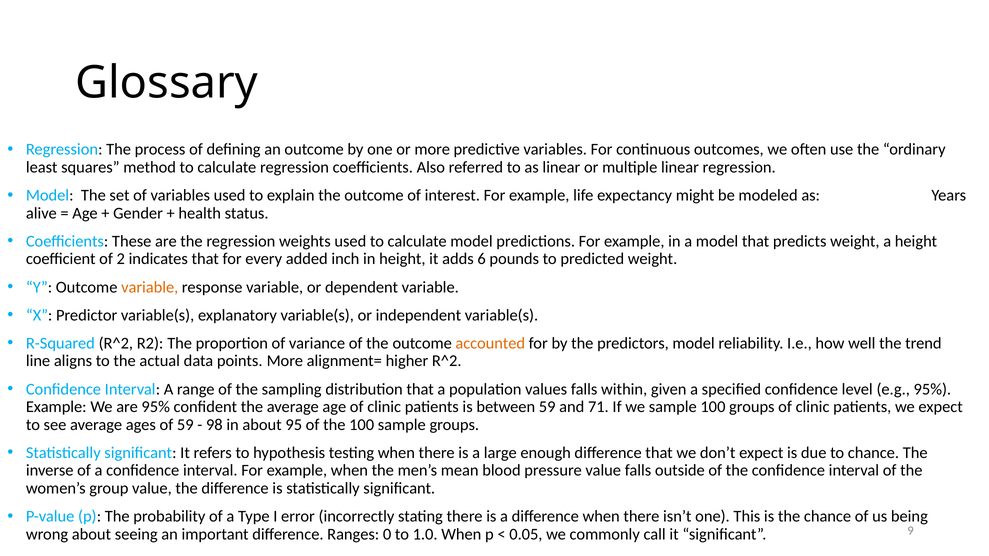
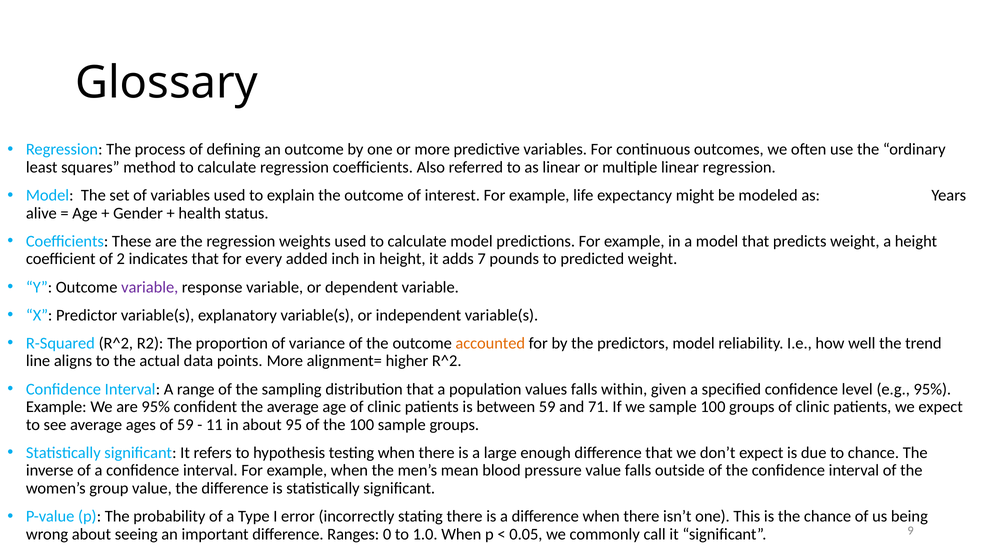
6: 6 -> 7
variable at (150, 287) colour: orange -> purple
98: 98 -> 11
